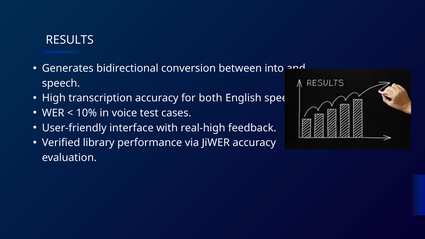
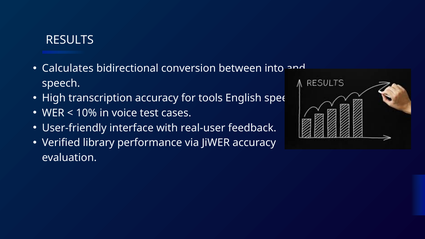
Generates: Generates -> Calculates
both: both -> tools
real-high: real-high -> real-user
